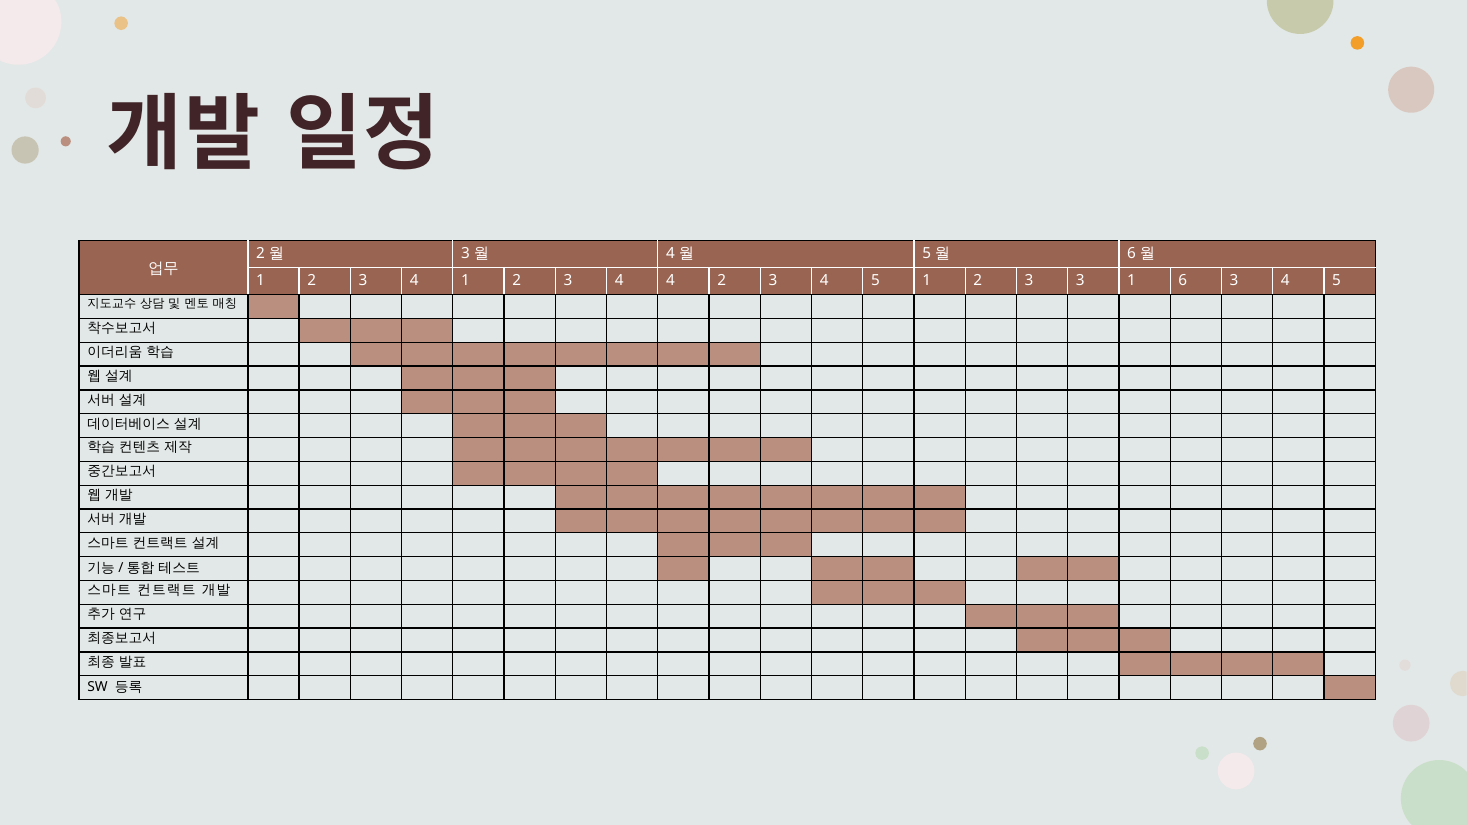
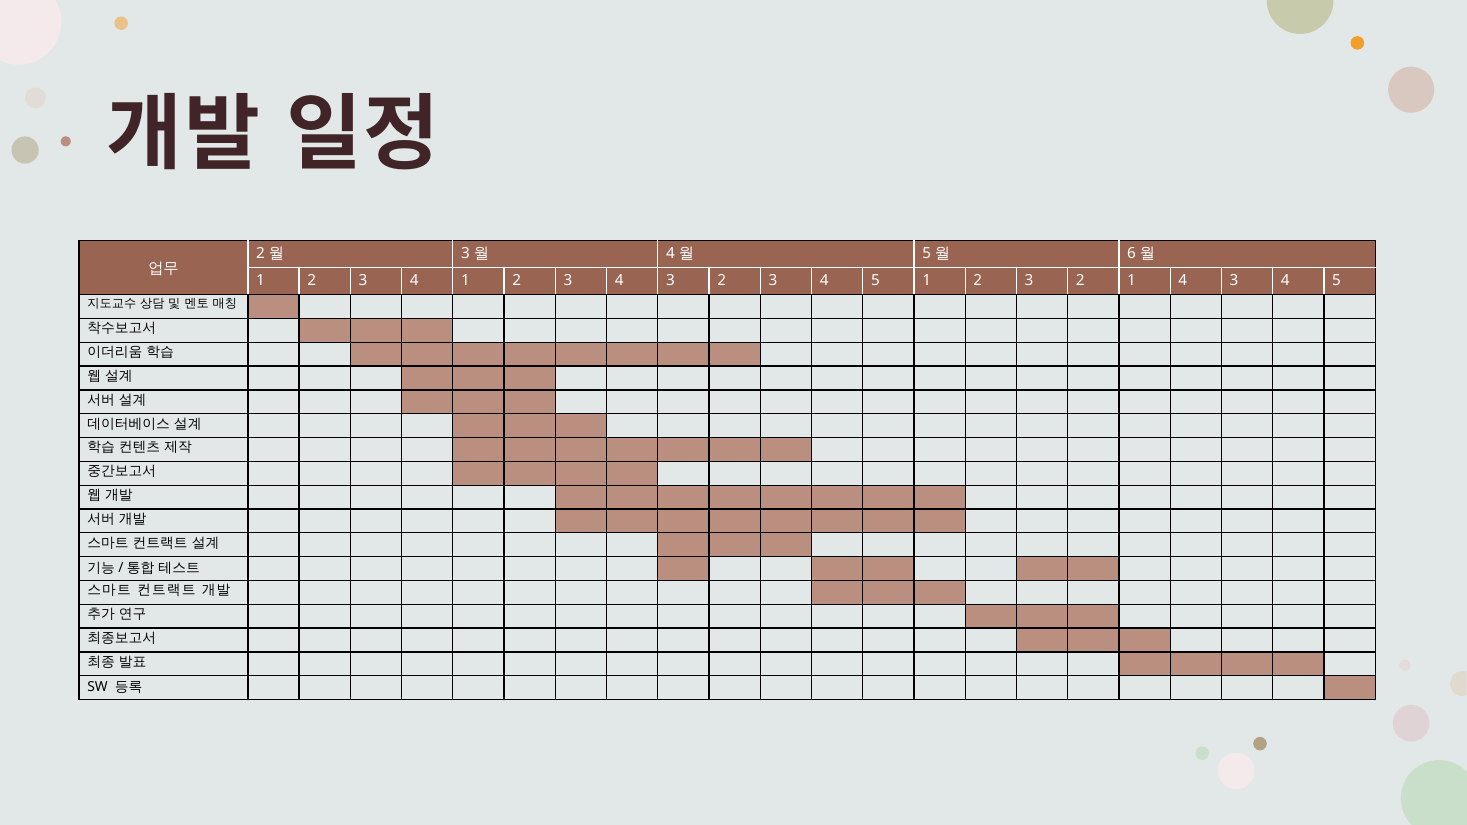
3 4 4: 4 -> 3
2 3 3: 3 -> 2
1 6: 6 -> 4
